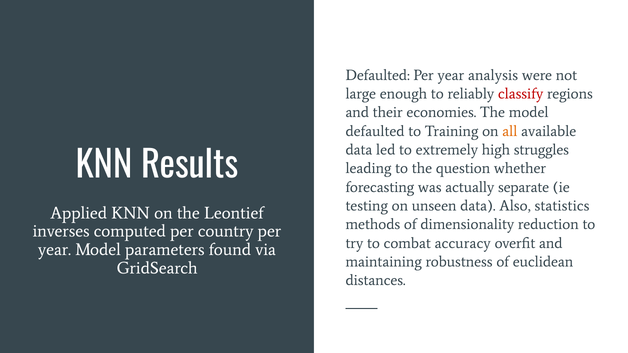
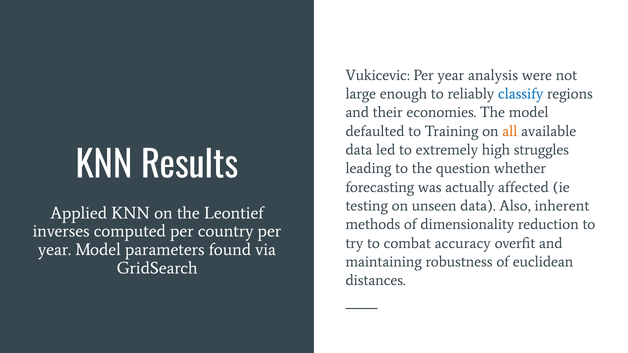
Defaulted at (378, 75): Defaulted -> Vukicevic
classify colour: red -> blue
separate: separate -> affected
statistics: statistics -> inherent
